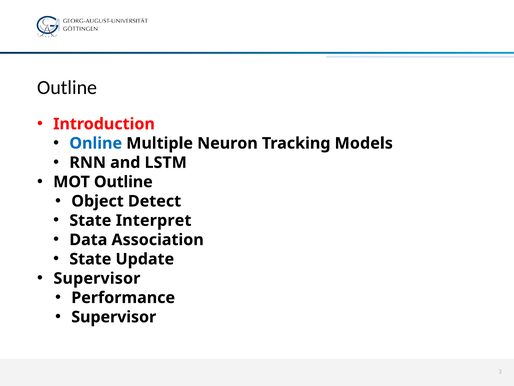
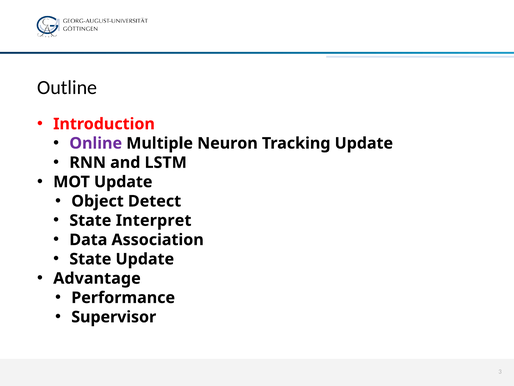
Online colour: blue -> purple
Tracking Models: Models -> Update
MOT Outline: Outline -> Update
Supervisor at (97, 278): Supervisor -> Advantage
